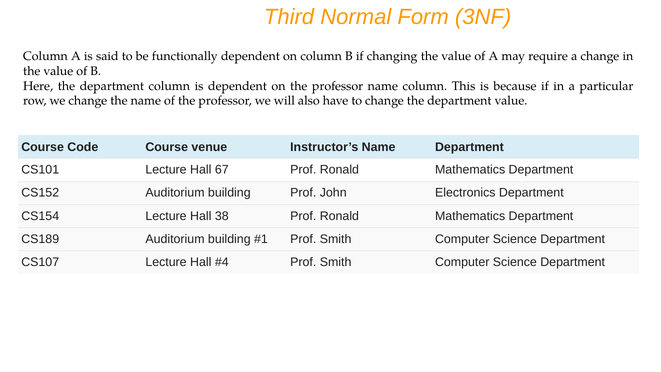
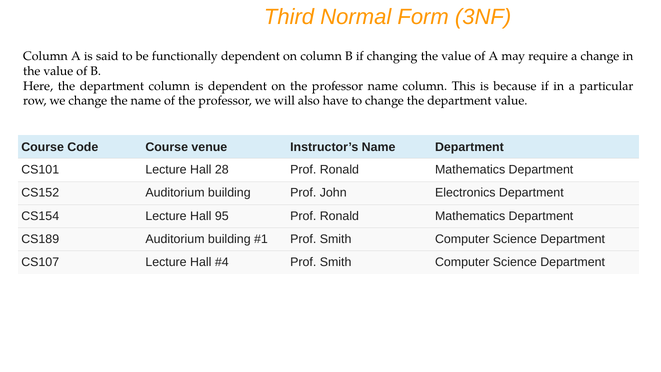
67: 67 -> 28
38: 38 -> 95
